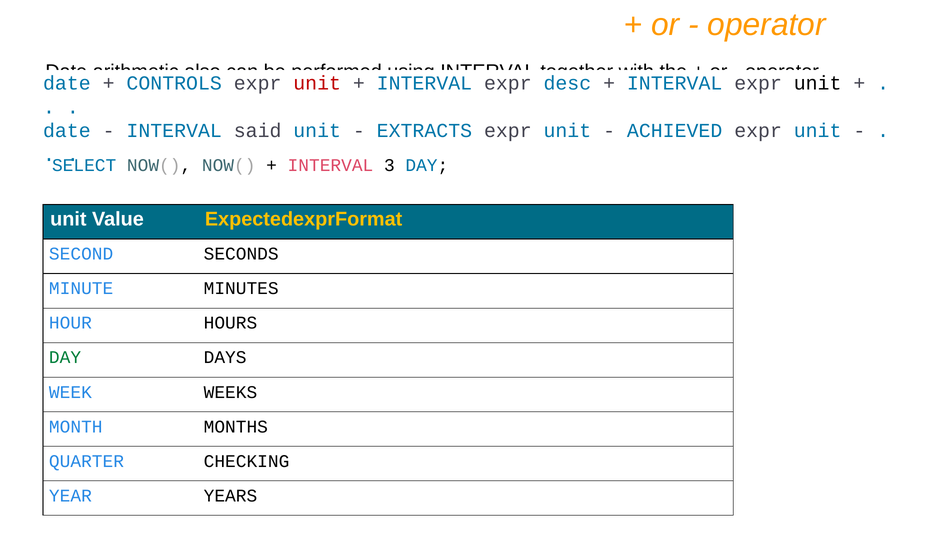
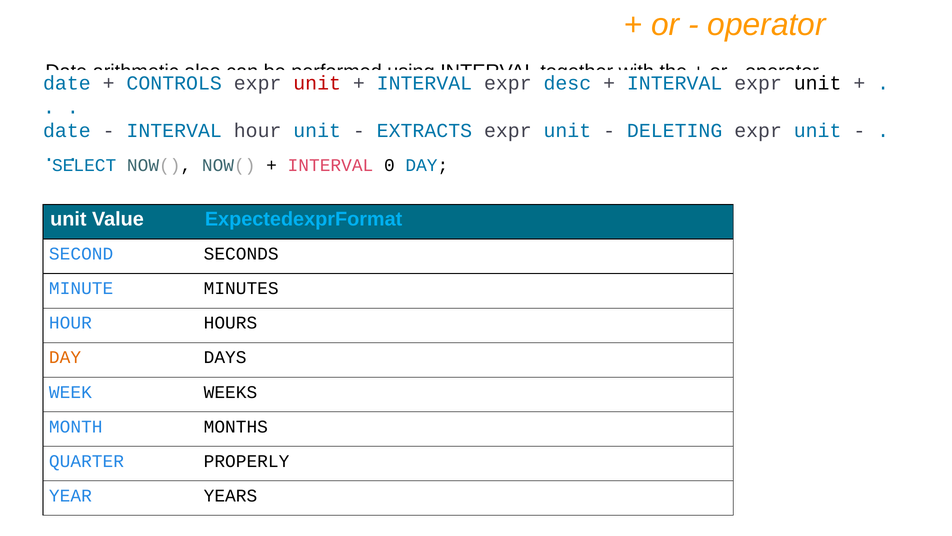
INTERVAL said: said -> hour
ACHIEVED: ACHIEVED -> DELETING
3: 3 -> 0
ExpectedexprFormat colour: yellow -> light blue
DAY at (65, 357) colour: green -> orange
CHECKING: CHECKING -> PROPERLY
